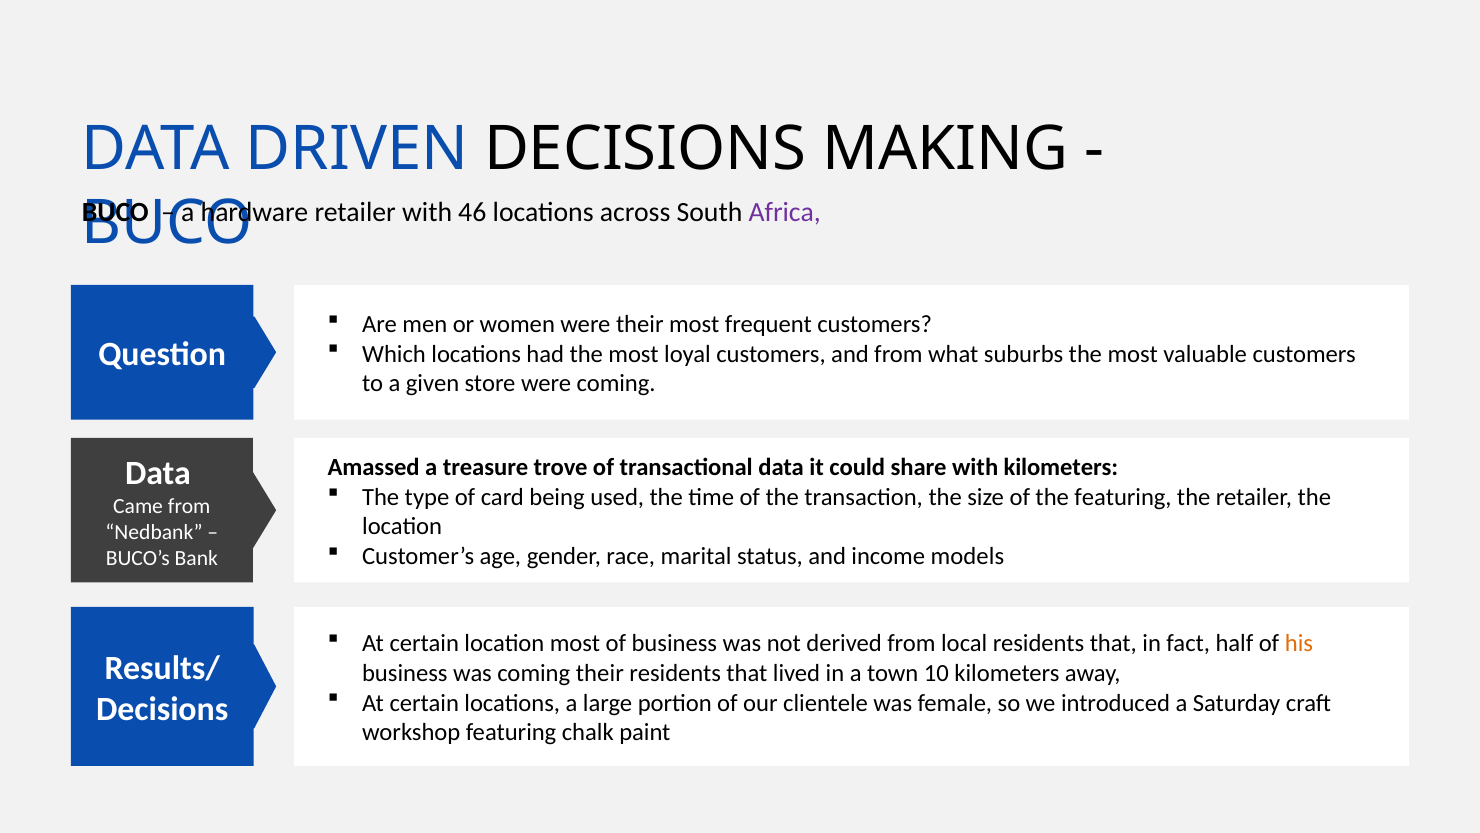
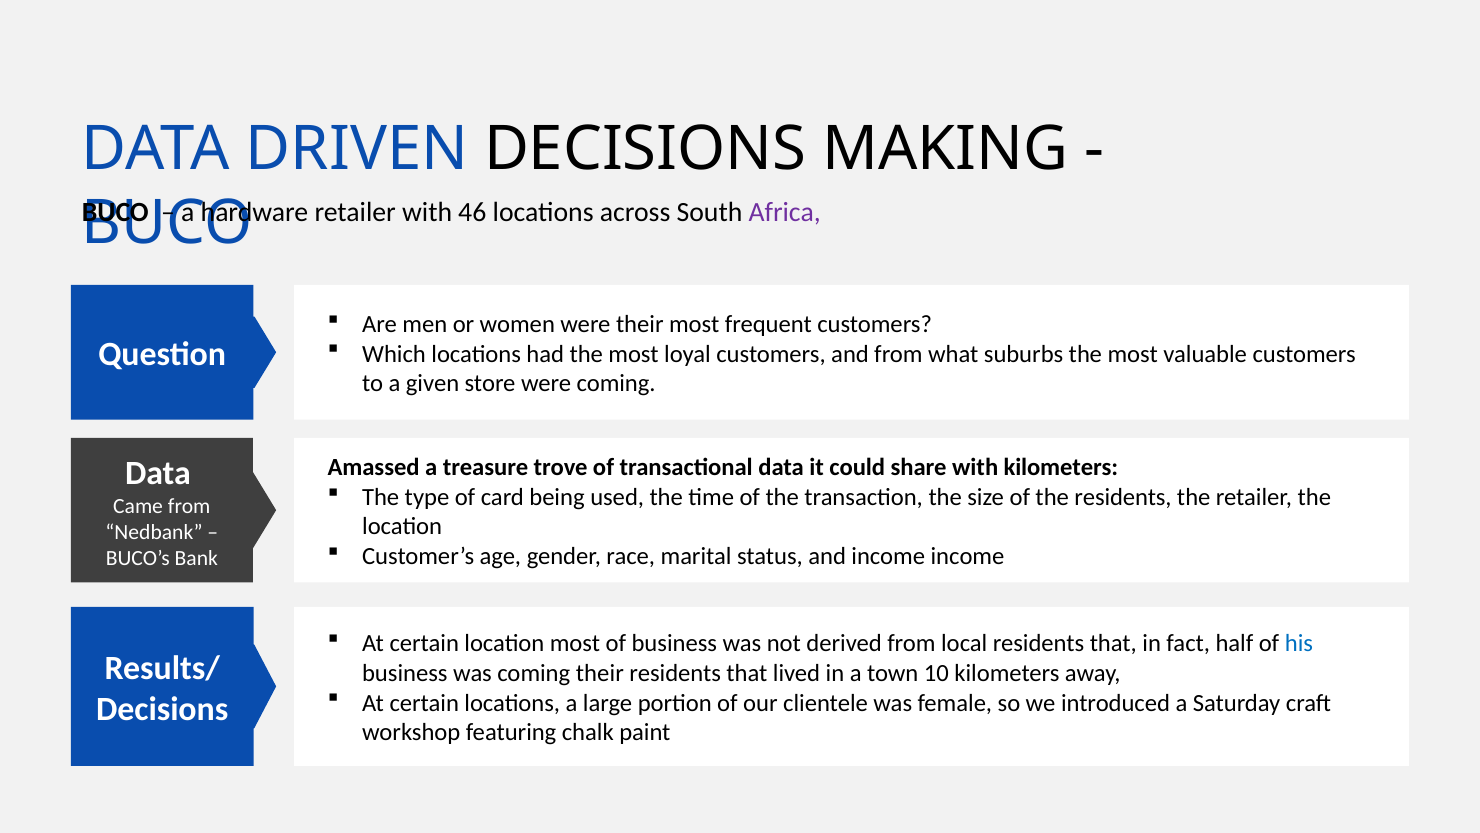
the featuring: featuring -> residents
income models: models -> income
his colour: orange -> blue
